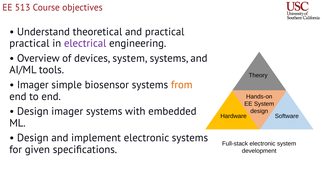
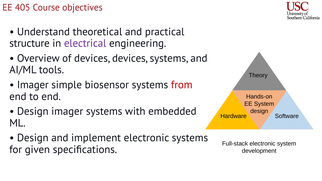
513: 513 -> 405
practical at (29, 43): practical -> structure
devices system: system -> devices
from colour: orange -> red
